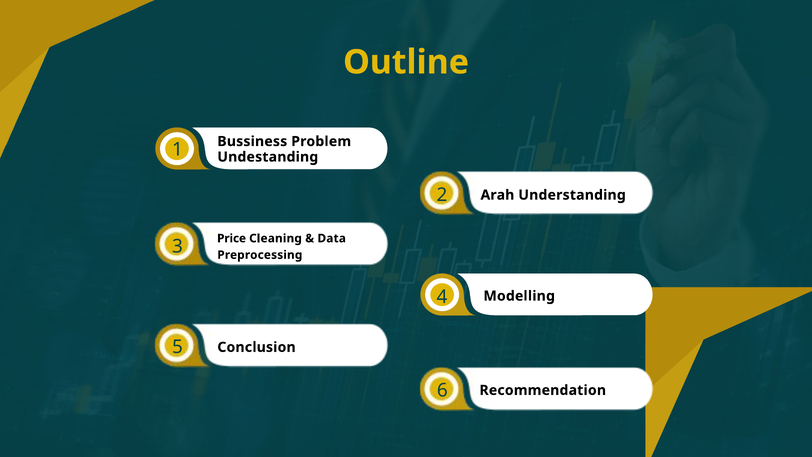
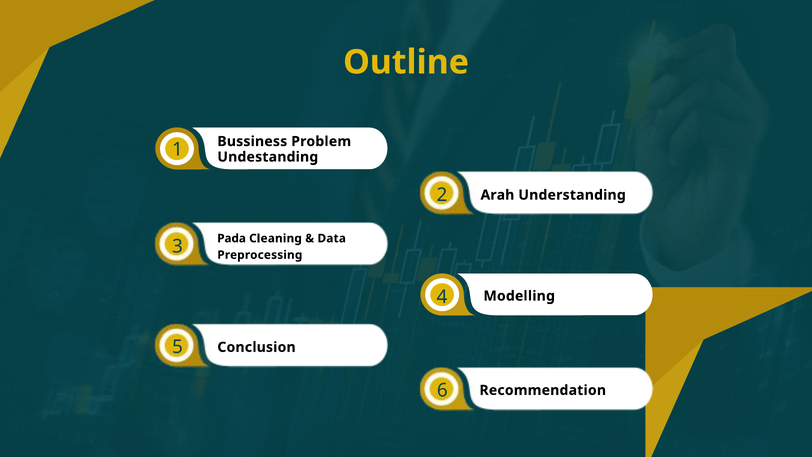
Price: Price -> Pada
